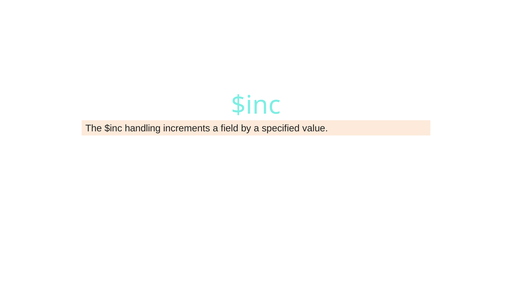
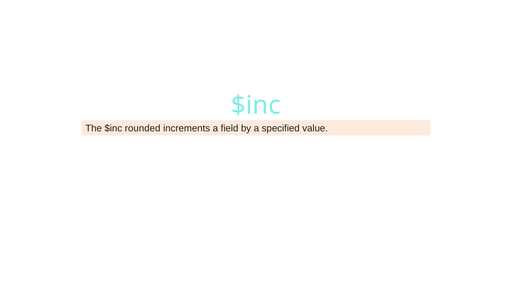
handling: handling -> rounded
